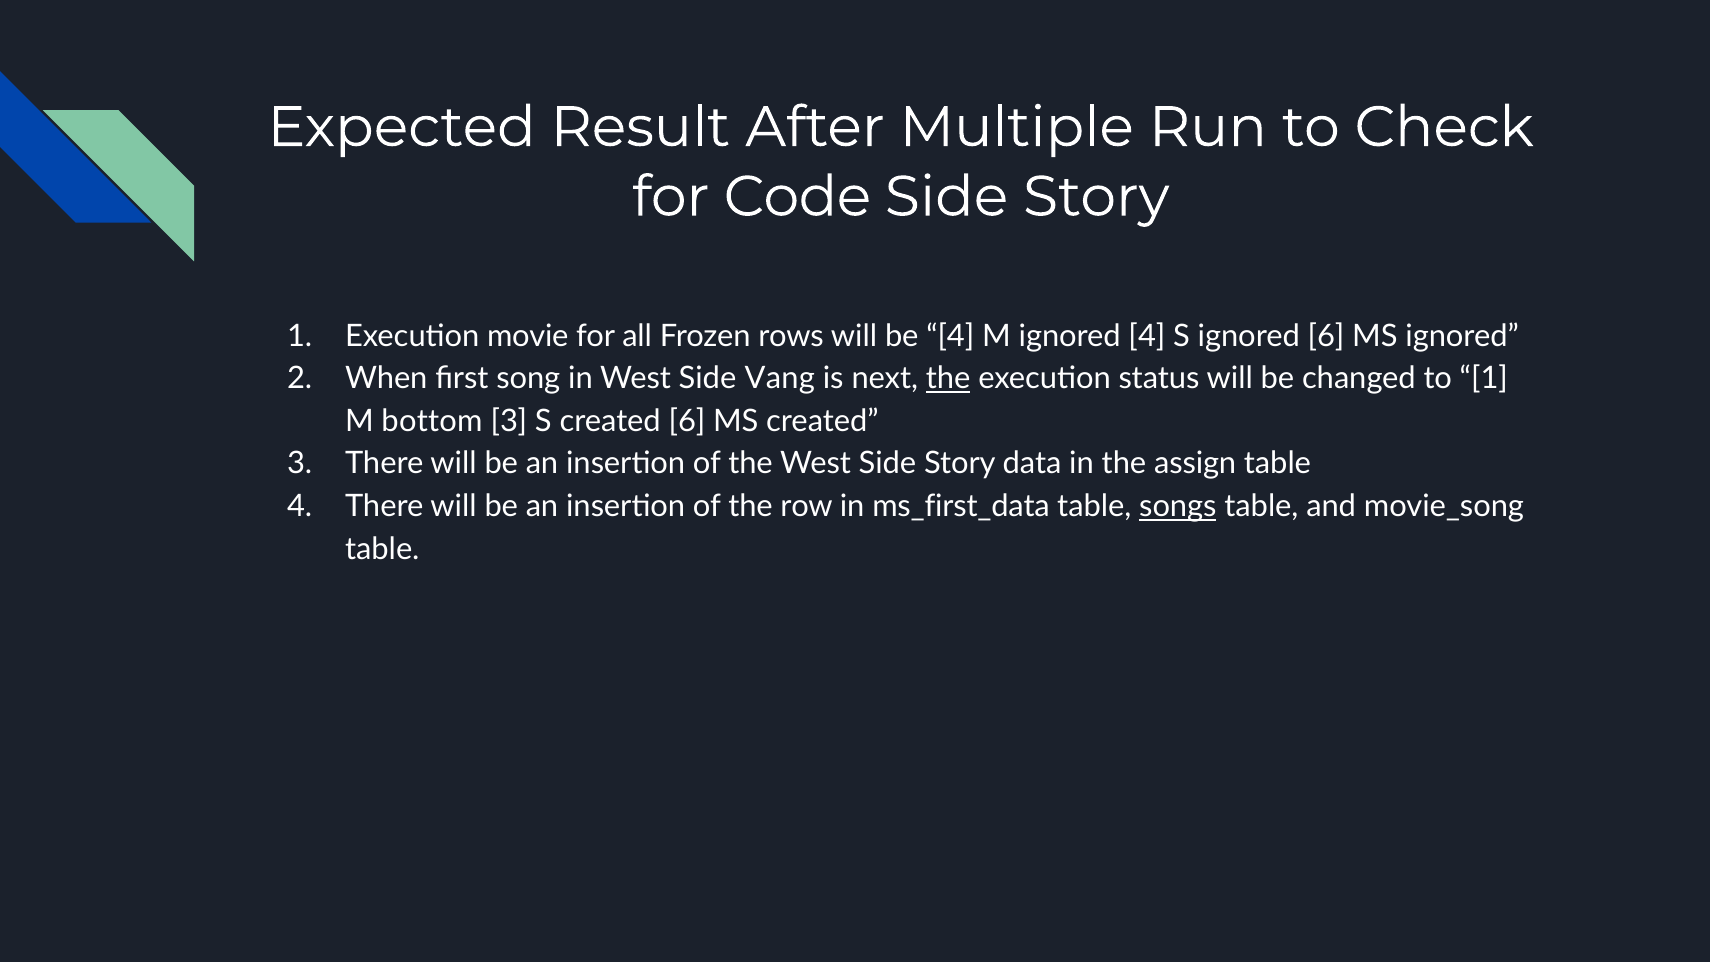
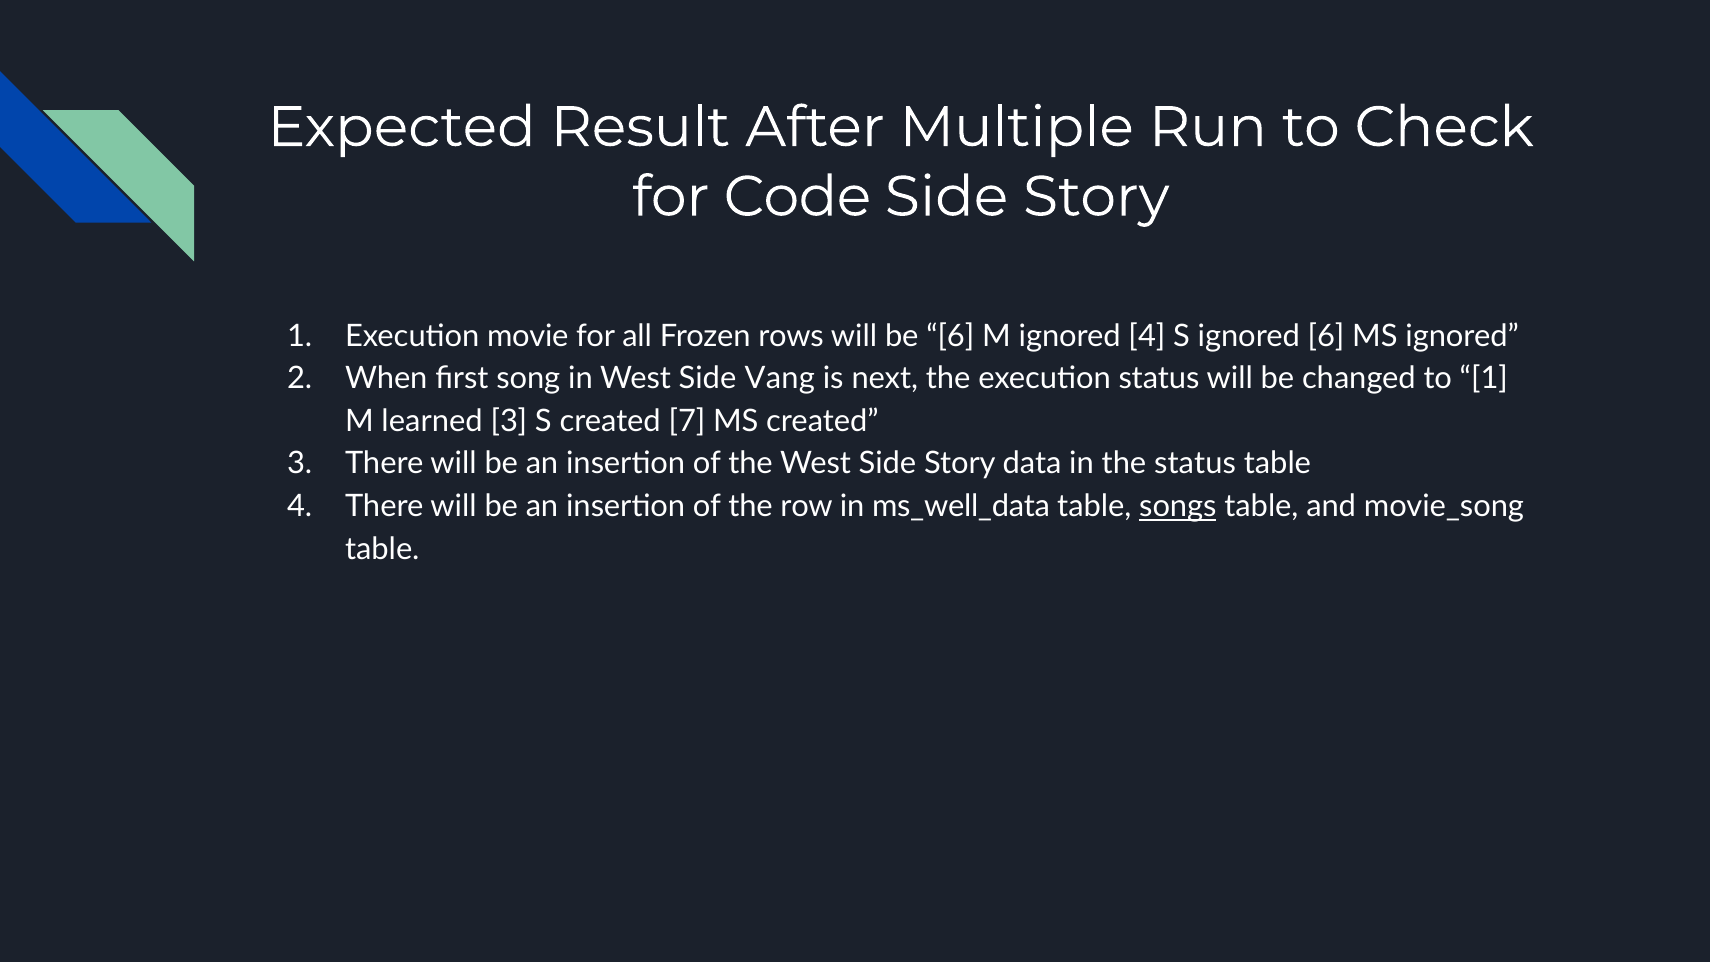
be 4: 4 -> 6
the at (948, 379) underline: present -> none
bottom: bottom -> learned
created 6: 6 -> 7
the assign: assign -> status
ms_first_data: ms_first_data -> ms_well_data
